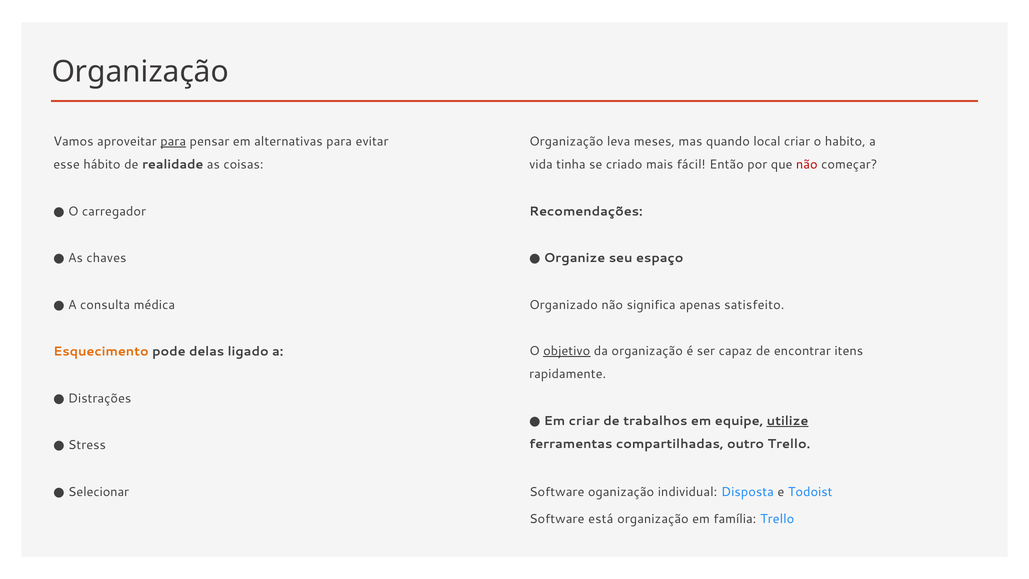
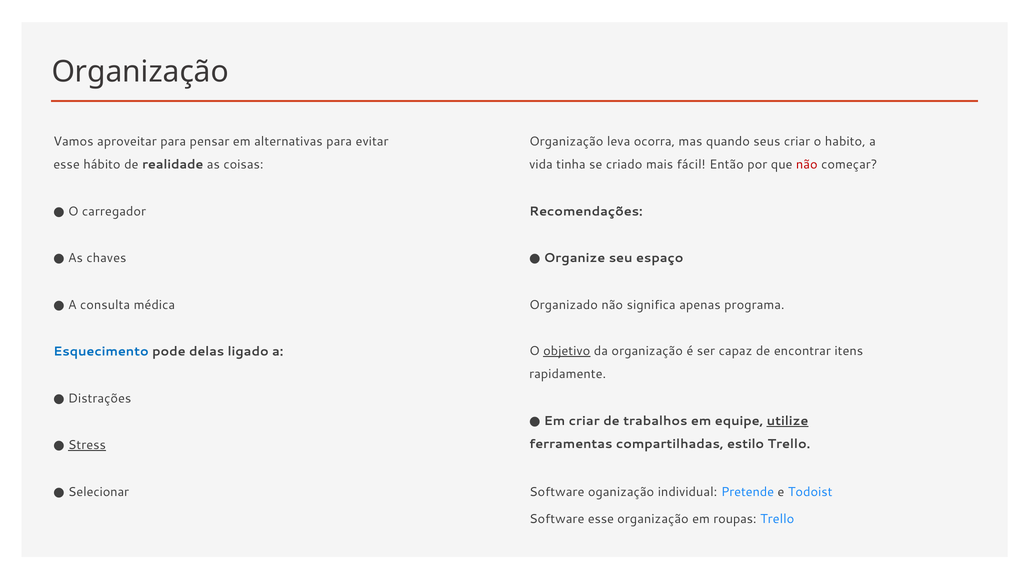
meses: meses -> ocorra
local: local -> seus
para at (173, 141) underline: present -> none
satisfeito: satisfeito -> programa
Esquecimento colour: orange -> blue
outro: outro -> estilo
Stress underline: none -> present
Disposta: Disposta -> Pretende
Software está: está -> esse
família: família -> roupas
